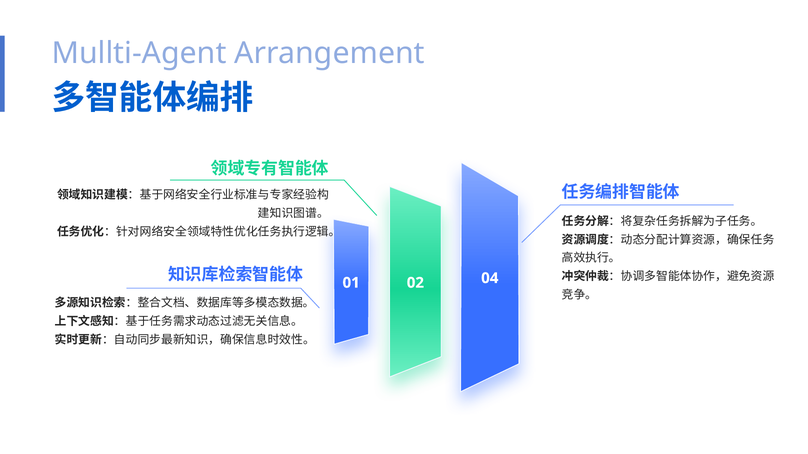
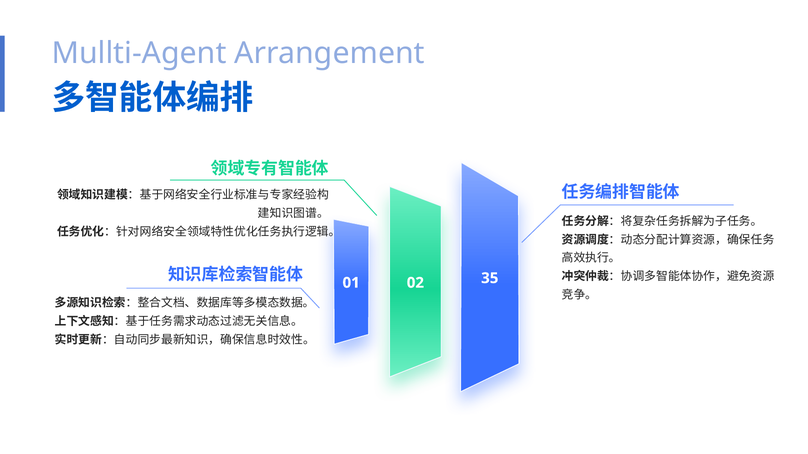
04: 04 -> 35
